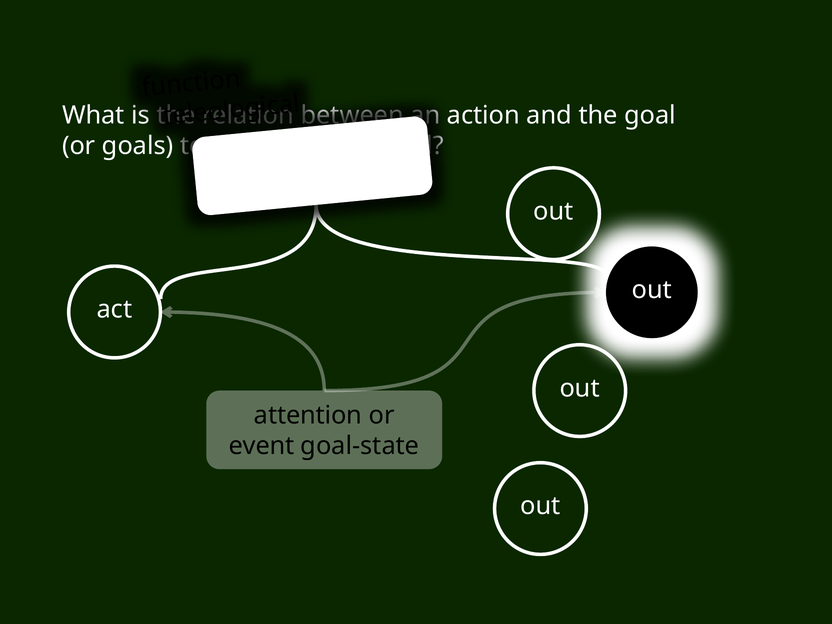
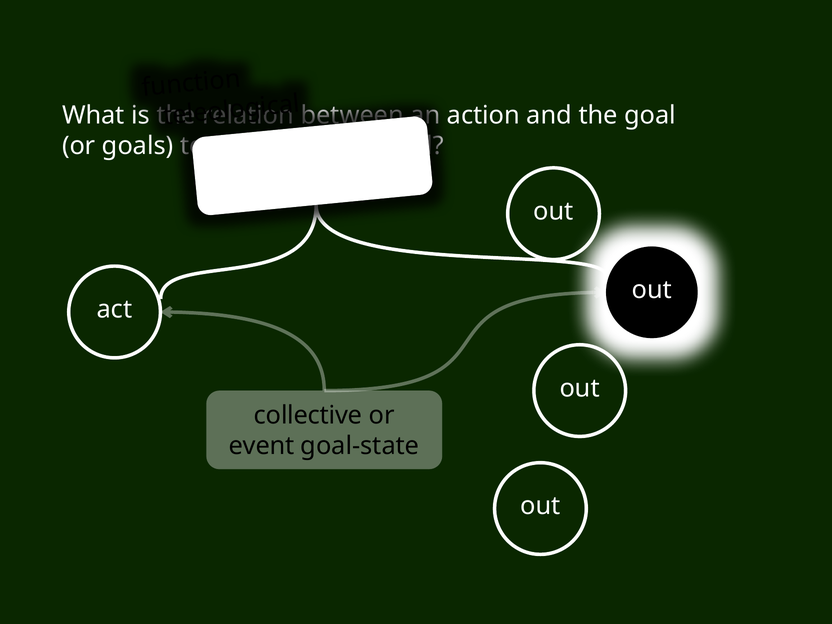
attention: attention -> collective
